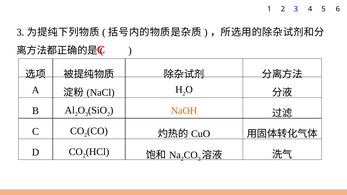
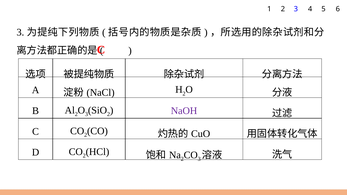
NaOH colour: orange -> purple
